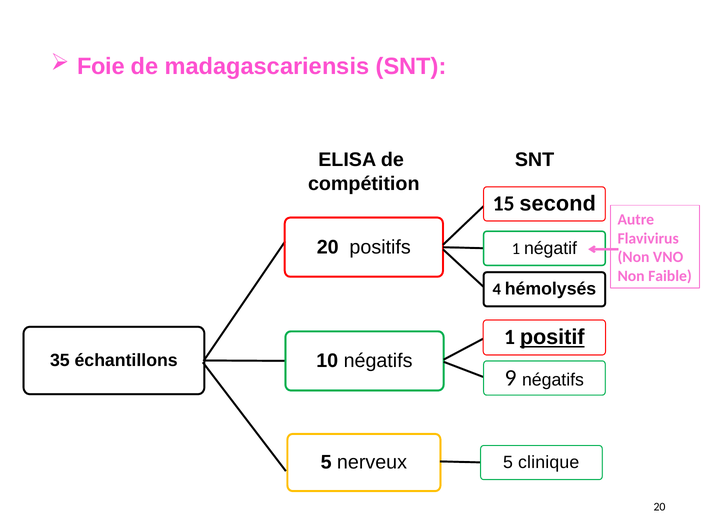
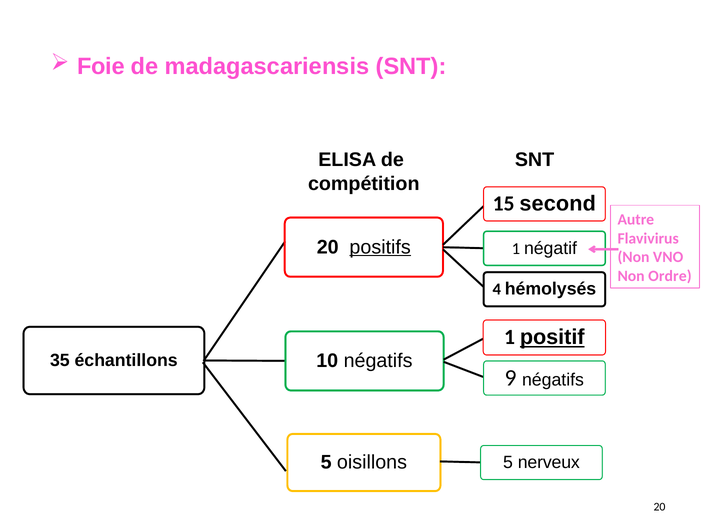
positifs underline: none -> present
Faible: Faible -> Ordre
nerveux: nerveux -> oisillons
clinique: clinique -> nerveux
